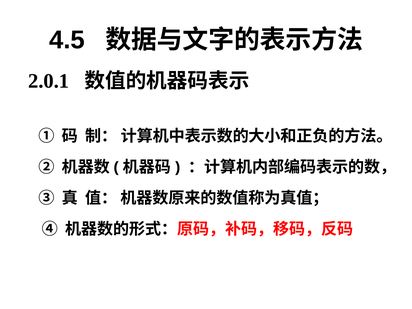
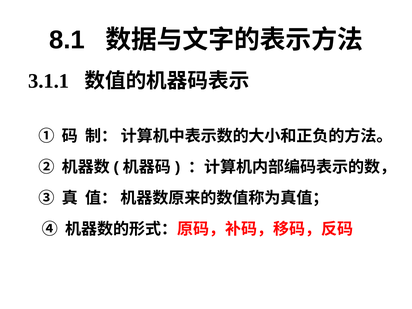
4.5: 4.5 -> 8.1
2.0.1: 2.0.1 -> 3.1.1
